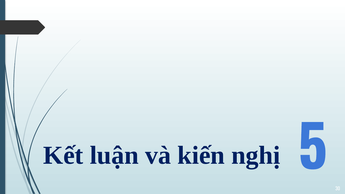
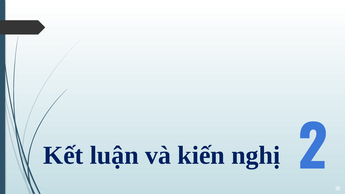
5: 5 -> 2
